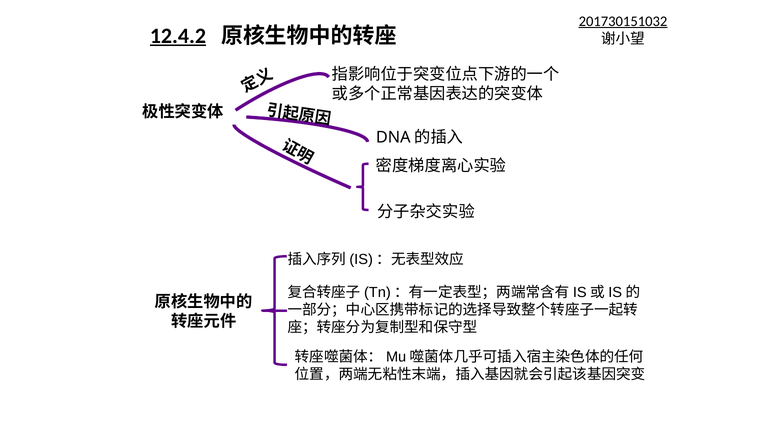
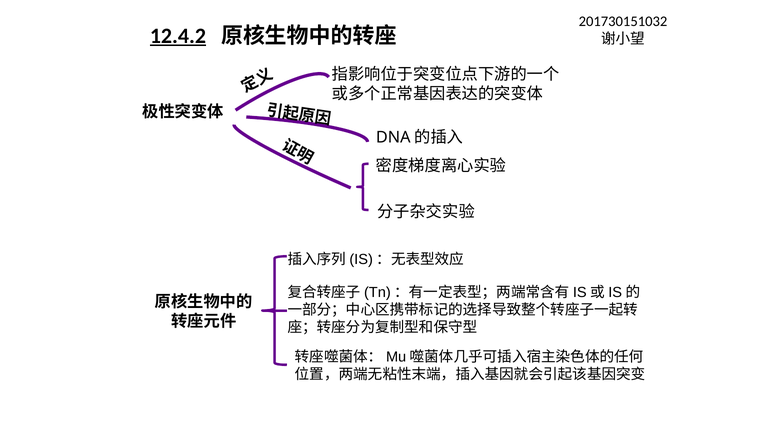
201730151032 underline: present -> none
